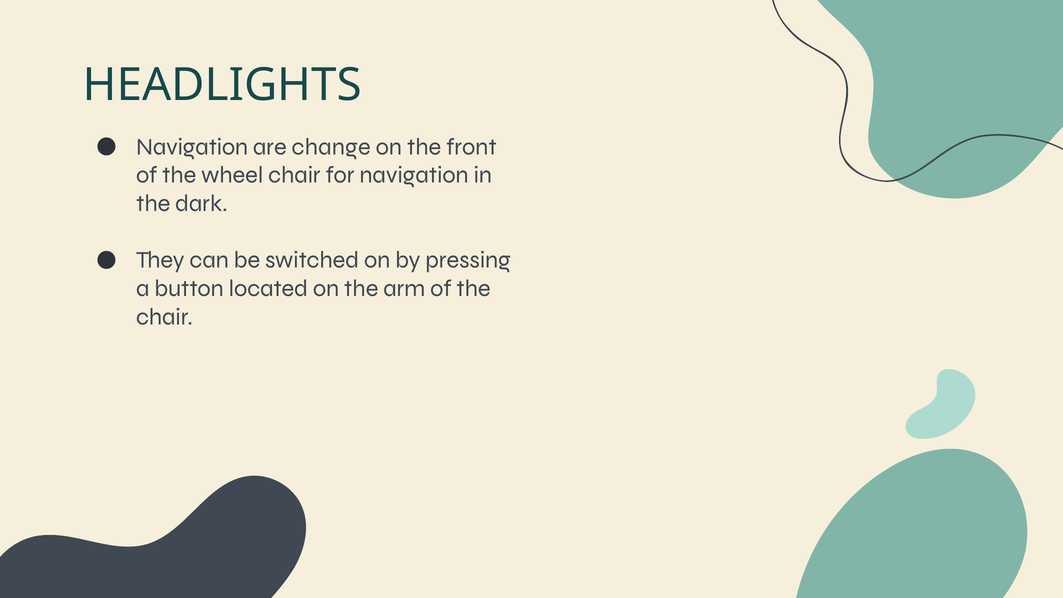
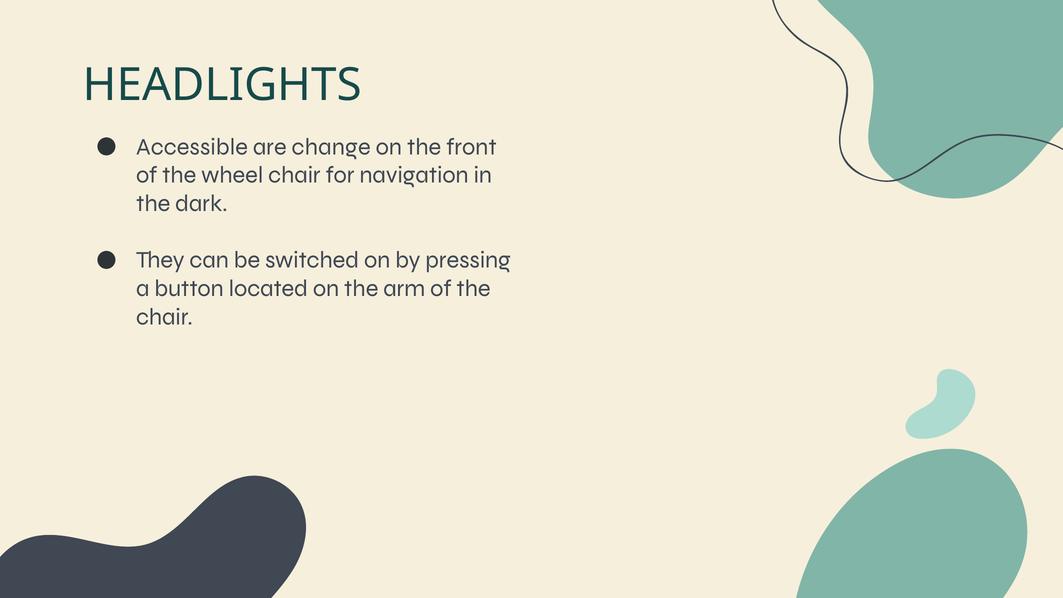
Navigation at (192, 147): Navigation -> Accessible
